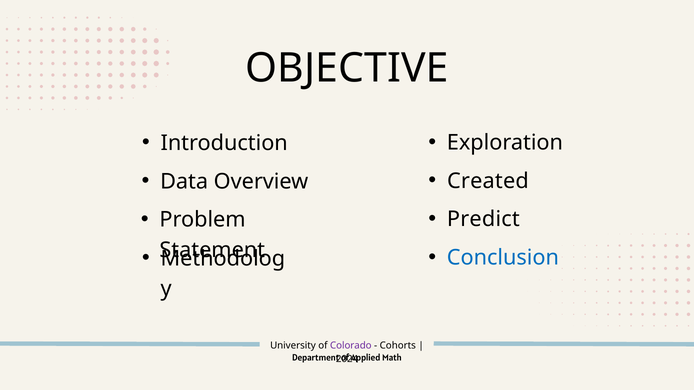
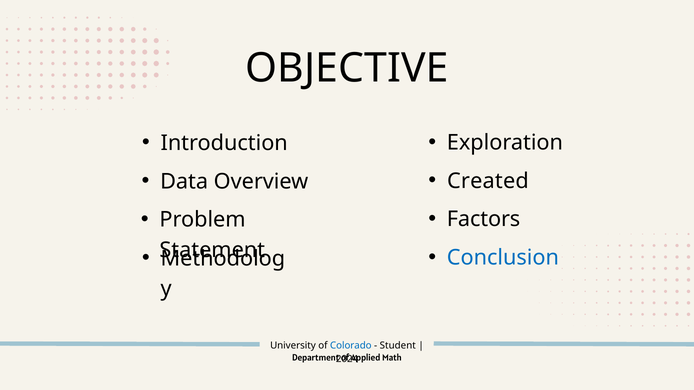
Predict: Predict -> Factors
Colorado colour: purple -> blue
Cohorts: Cohorts -> Student
